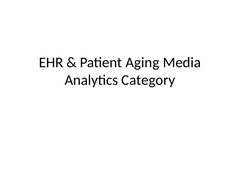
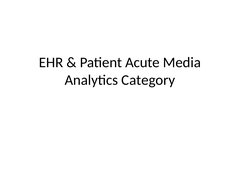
Aging: Aging -> Acute
